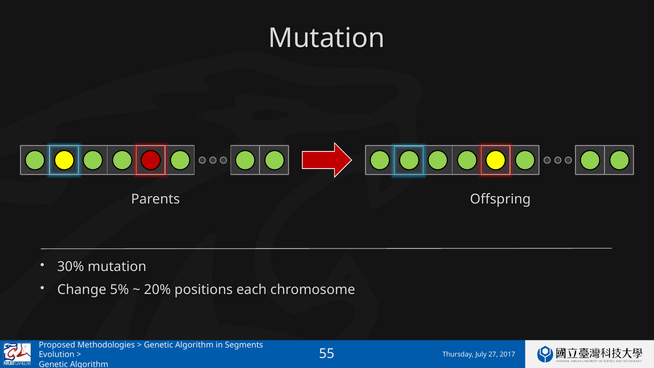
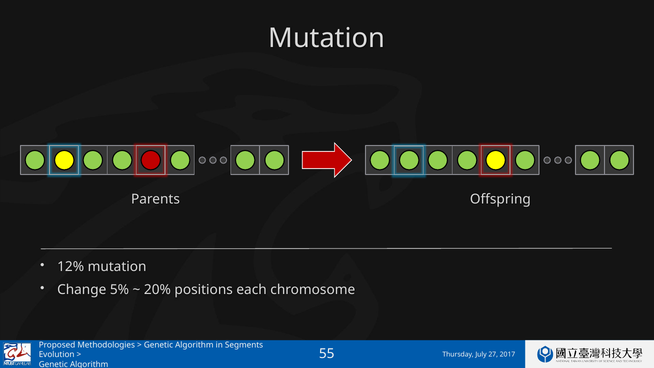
30%: 30% -> 12%
